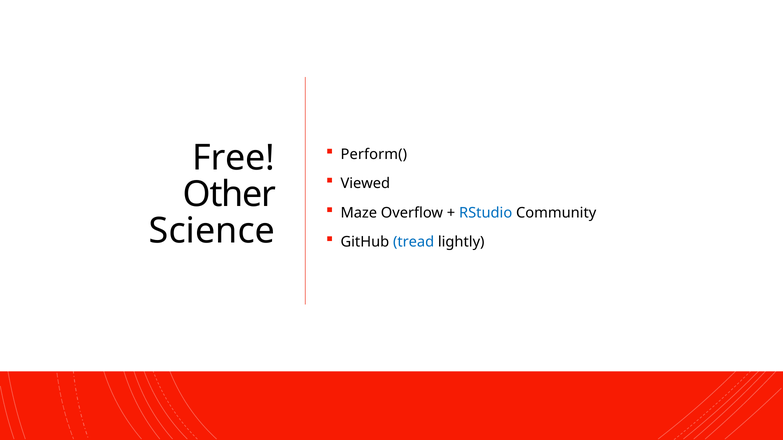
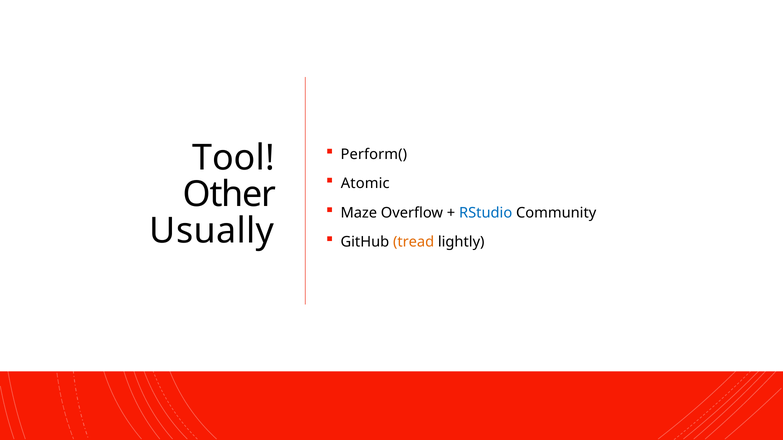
Free: Free -> Tool
Viewed: Viewed -> Atomic
Science: Science -> Usually
tread colour: blue -> orange
